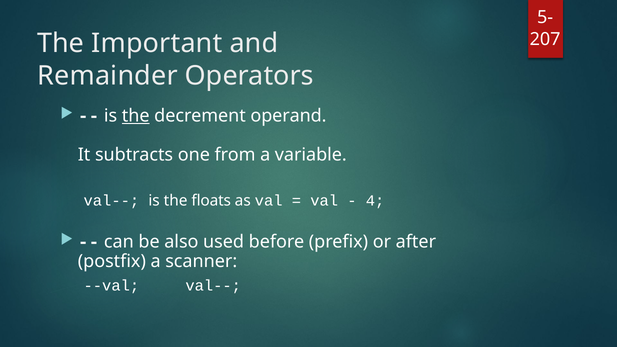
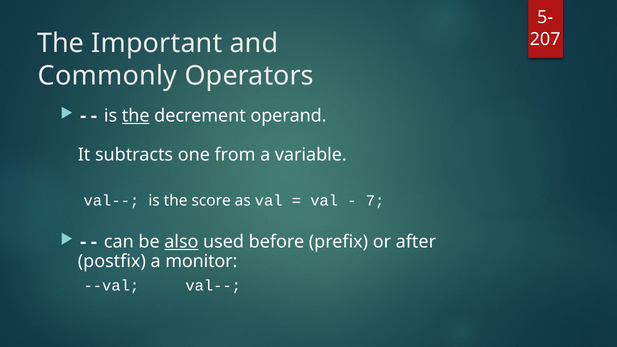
Remainder: Remainder -> Commonly
floats: floats -> score
4: 4 -> 7
also underline: none -> present
scanner: scanner -> monitor
